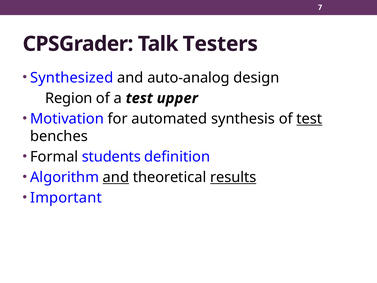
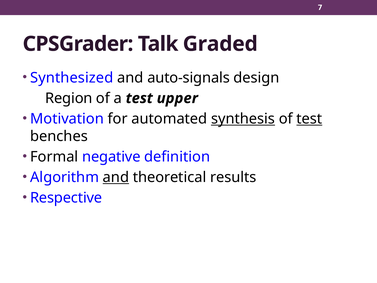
Testers: Testers -> Graded
auto-analog: auto-analog -> auto-signals
synthesis underline: none -> present
students: students -> negative
results underline: present -> none
Important: Important -> Respective
